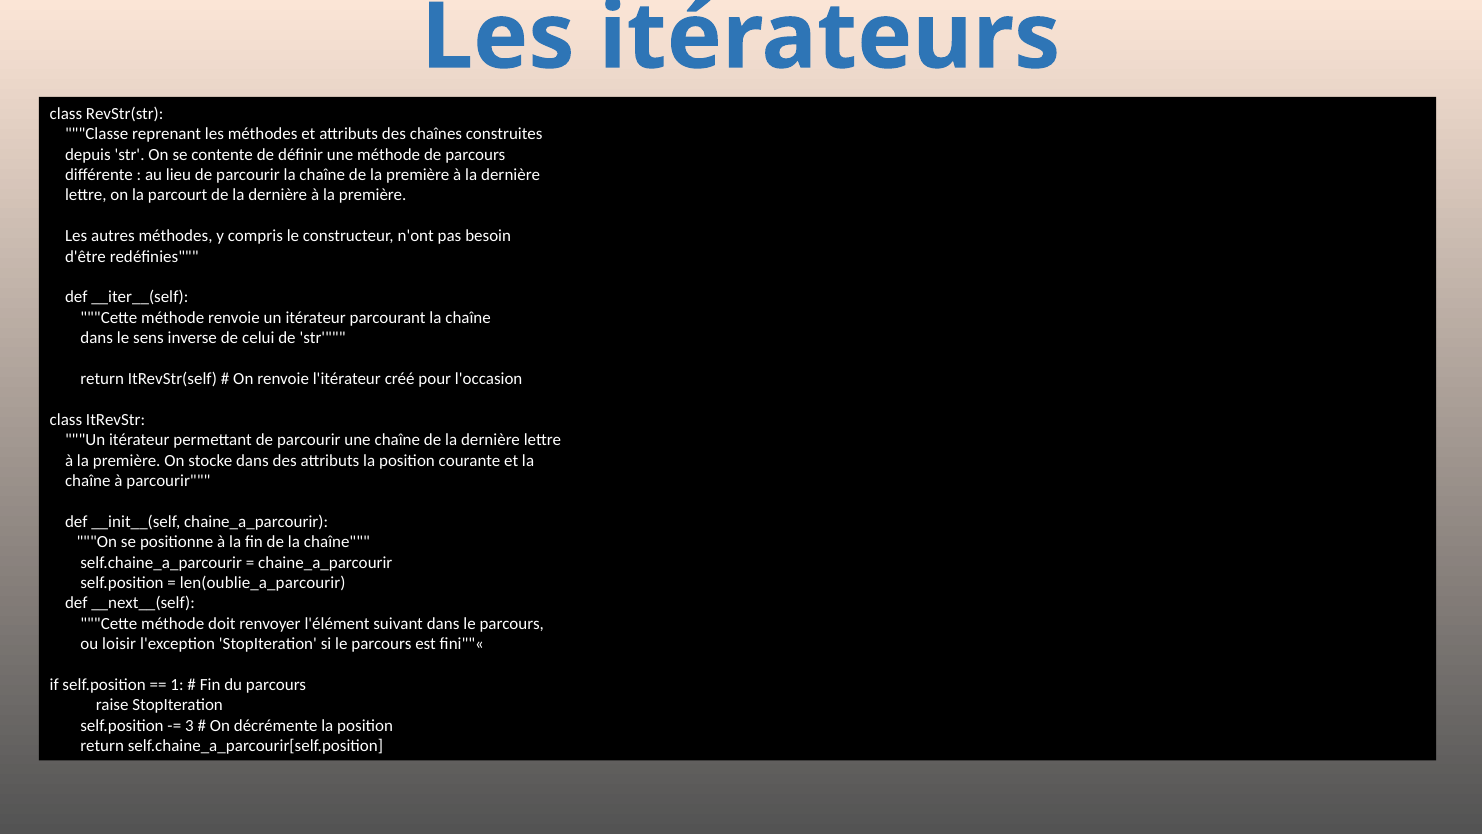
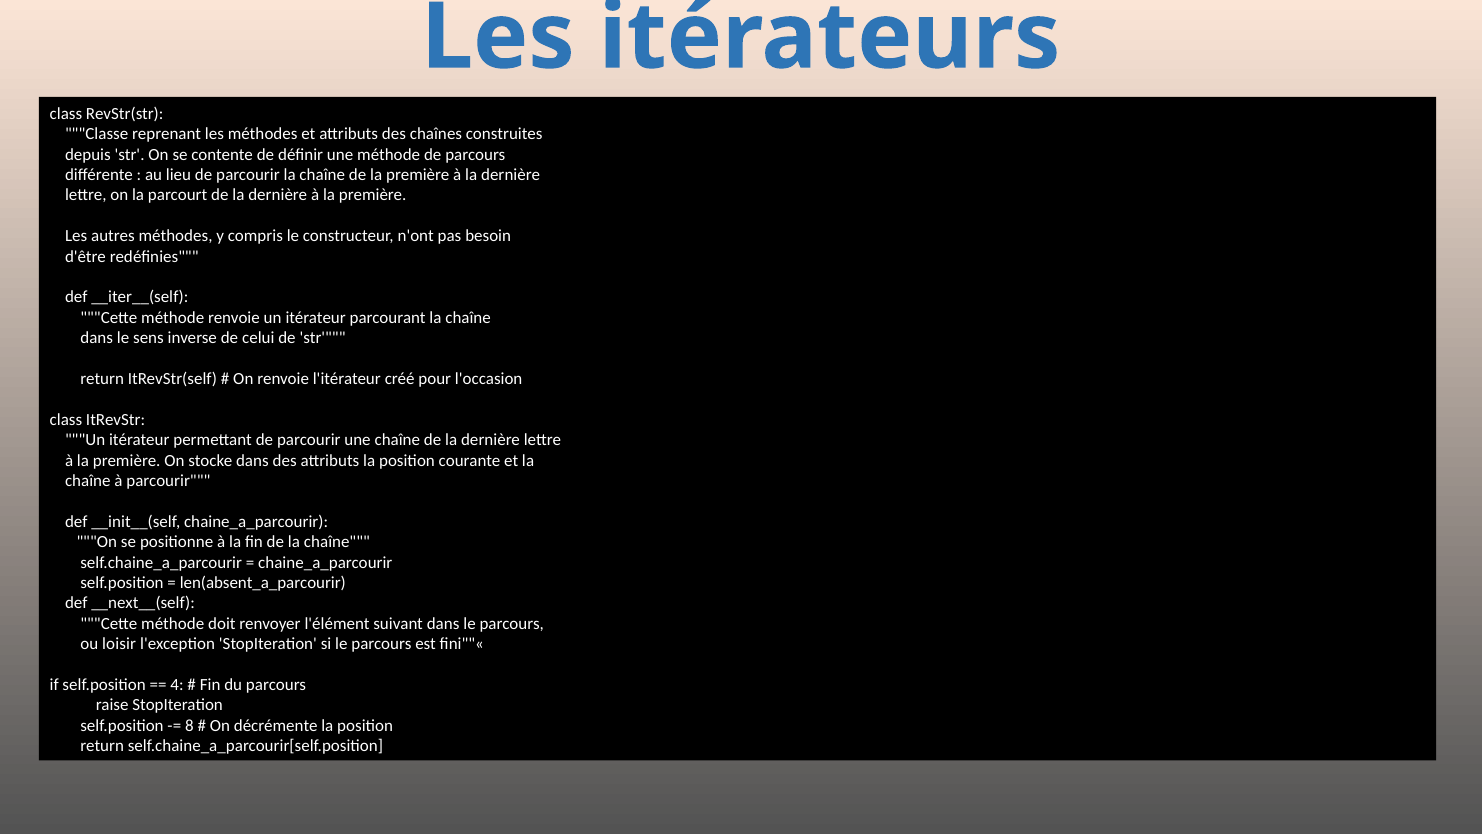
len(oublie_a_parcourir: len(oublie_a_parcourir -> len(absent_a_parcourir
1: 1 -> 4
3: 3 -> 8
